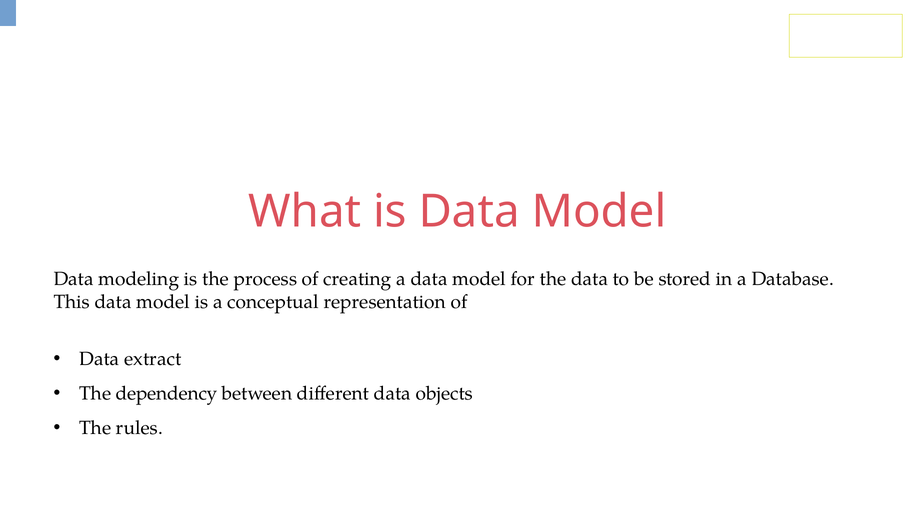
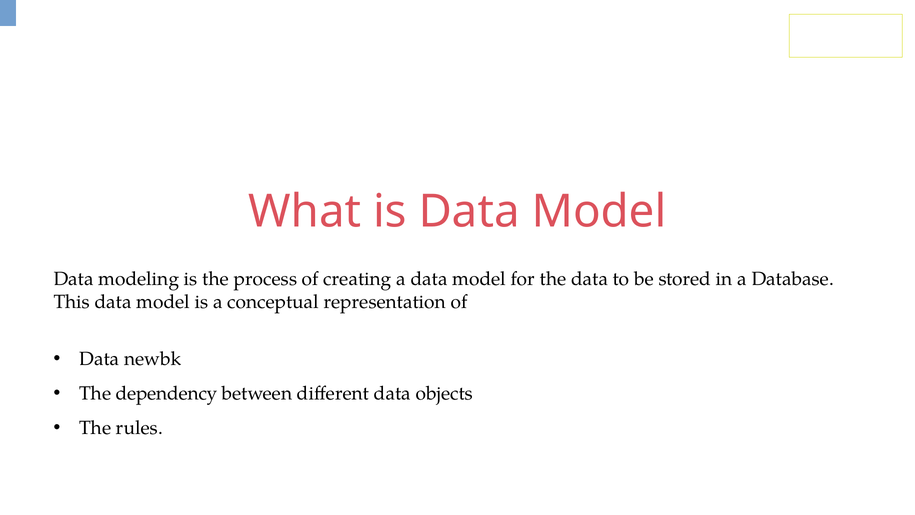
extract: extract -> newbk
